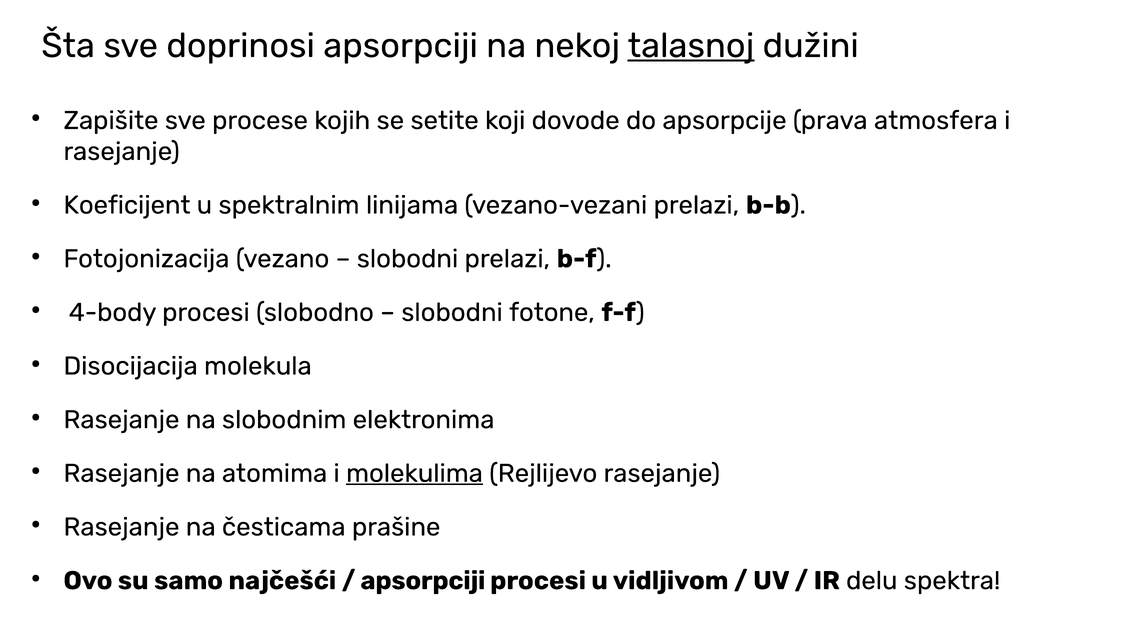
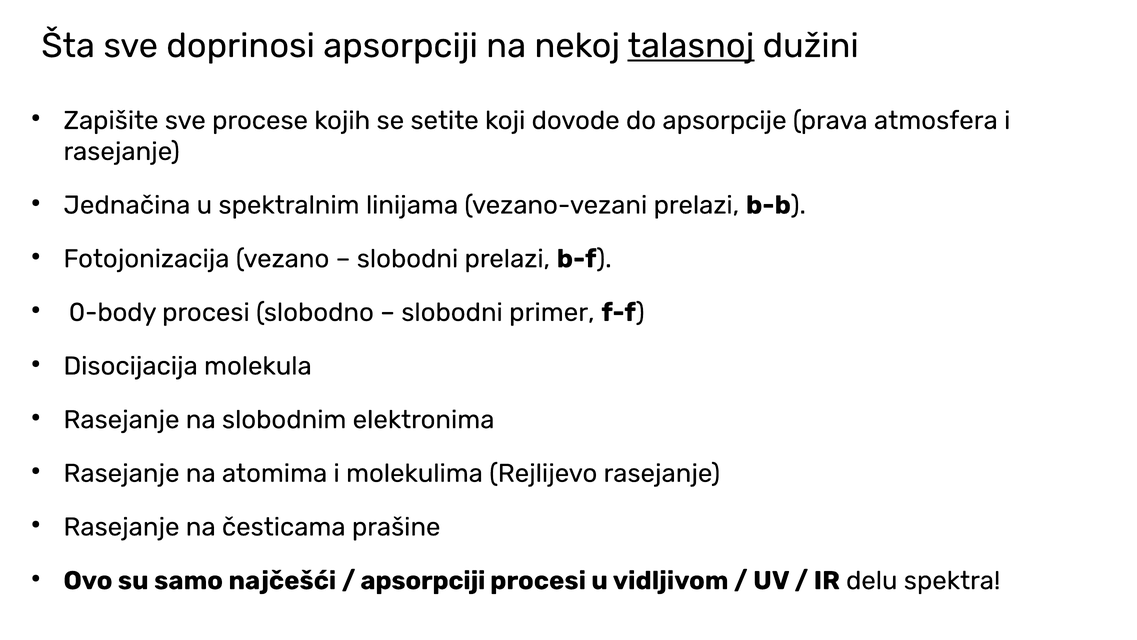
Koeficijent: Koeficijent -> Jednačina
4-body: 4-body -> 0-body
fotone: fotone -> primer
molekulima underline: present -> none
